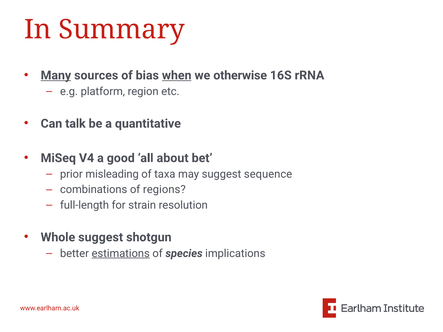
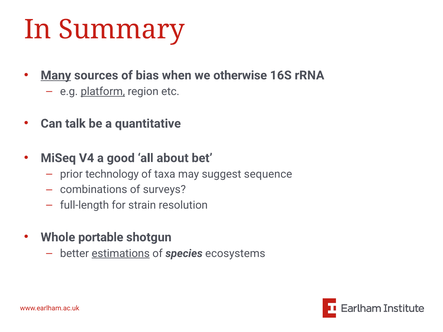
when underline: present -> none
platform underline: none -> present
misleading: misleading -> technology
regions: regions -> surveys
Whole suggest: suggest -> portable
implications: implications -> ecosystems
